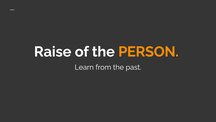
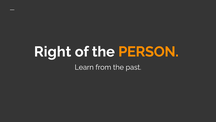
Raise: Raise -> Right
